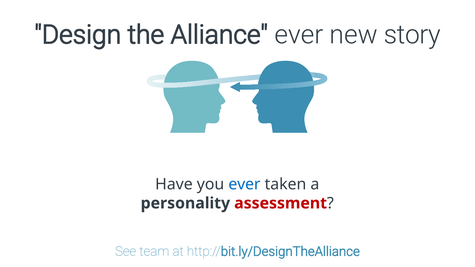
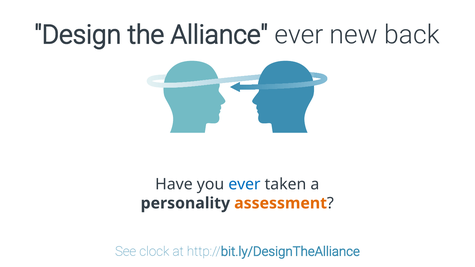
story: story -> back
assessment colour: red -> orange
team: team -> clock
